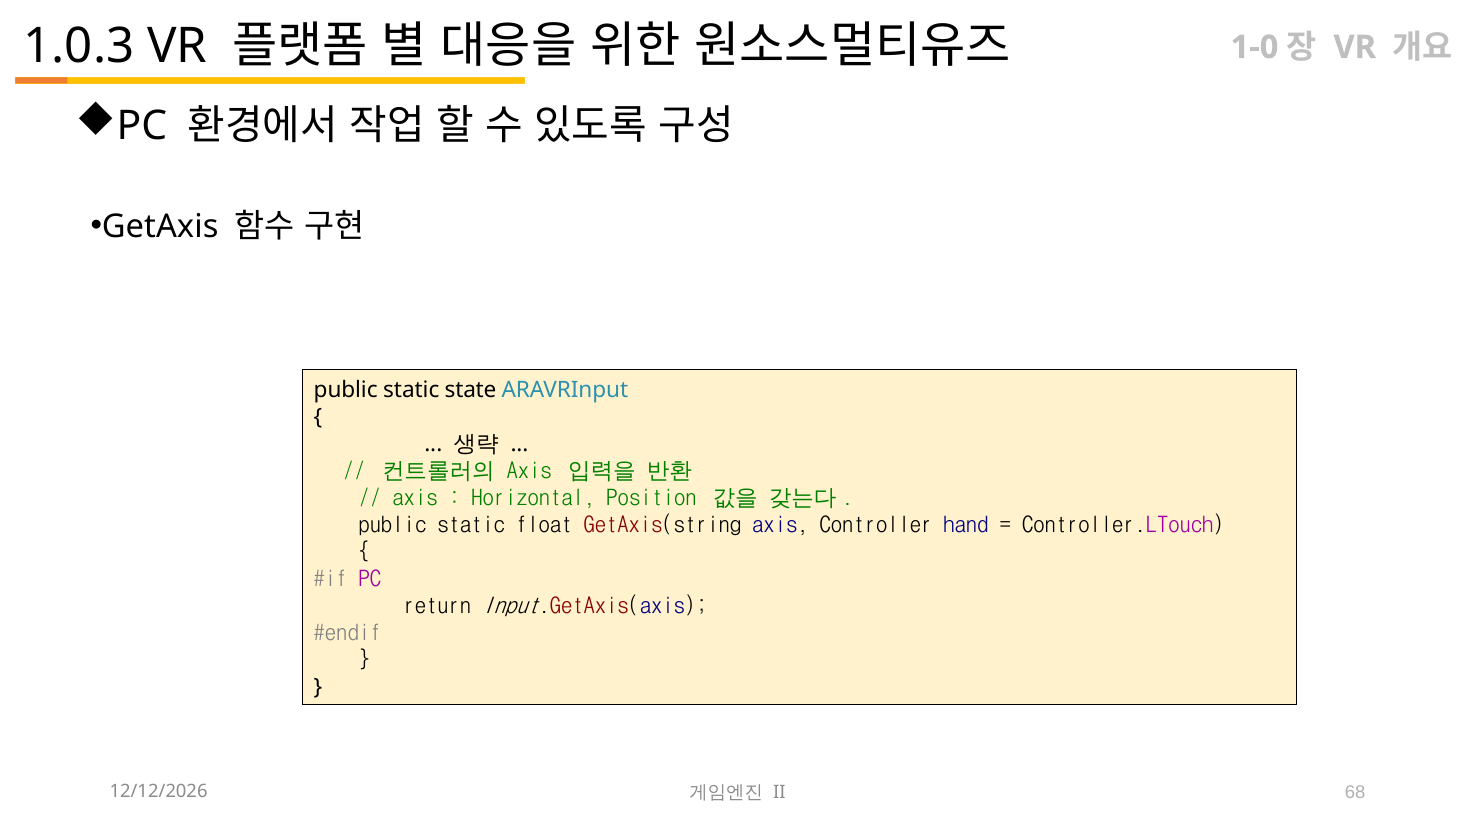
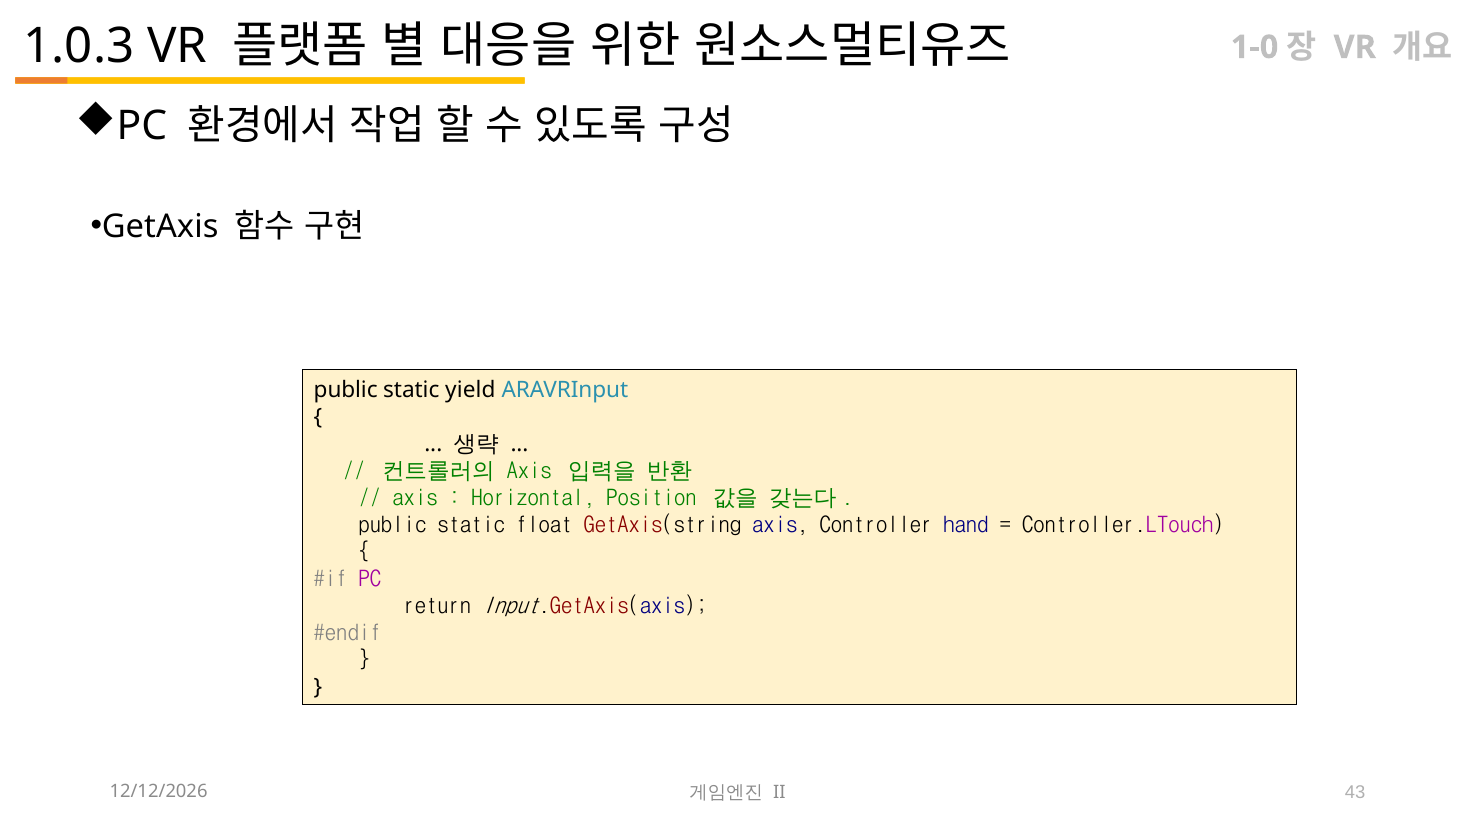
state: state -> yield
68: 68 -> 43
